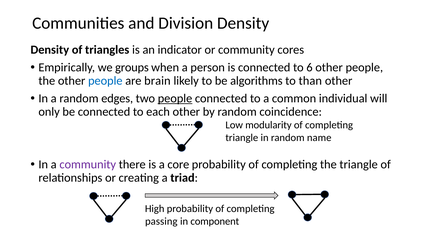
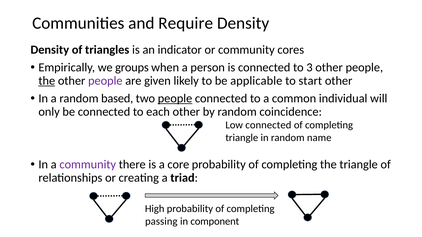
Division: Division -> Require
6: 6 -> 3
the at (47, 81) underline: none -> present
people at (105, 81) colour: blue -> purple
brain: brain -> given
algorithms: algorithms -> applicable
than: than -> start
edges: edges -> based
Low modularity: modularity -> connected
